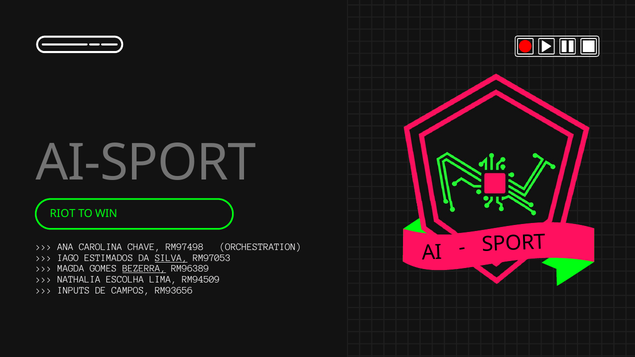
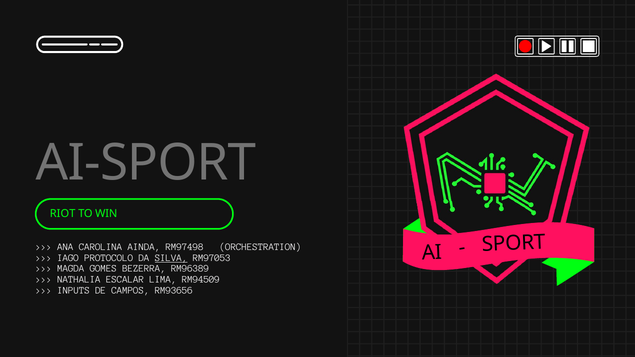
CHAVE: CHAVE -> AINDA
ESTIMADOS: ESTIMADOS -> PROTOCOLO
BEZERRA underline: present -> none
ESCOLHA: ESCOLHA -> ESCALAR
